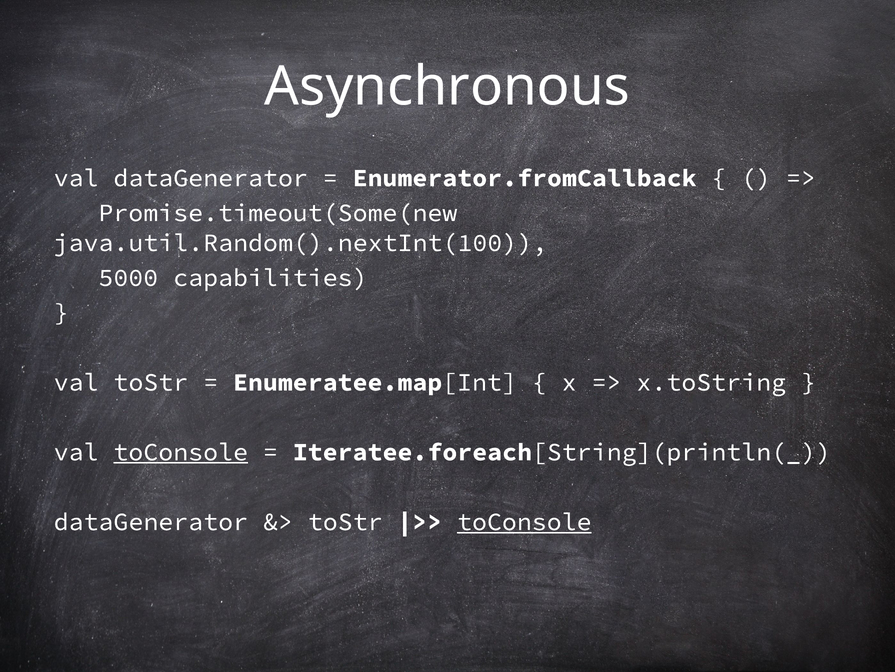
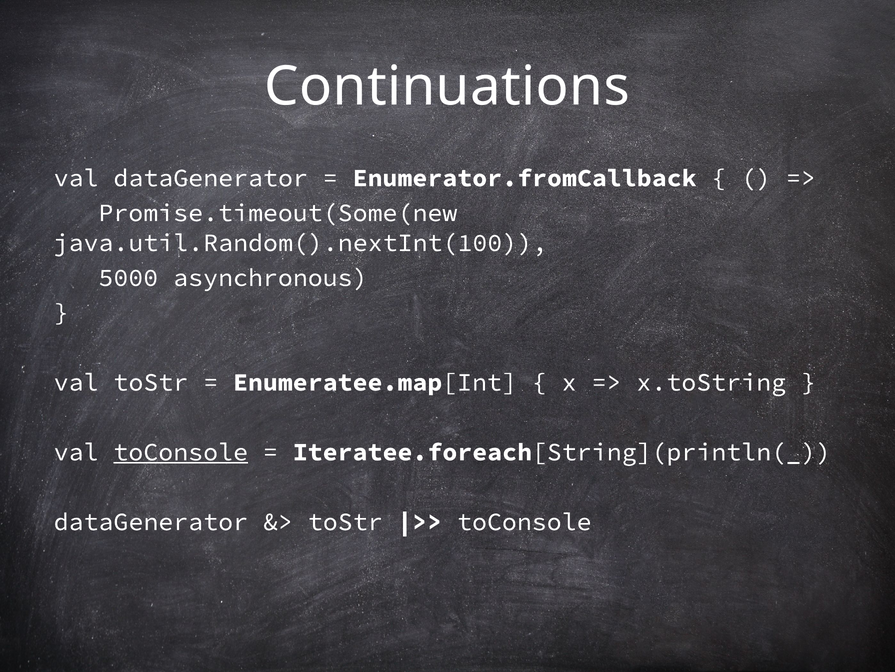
Asynchronous: Asynchronous -> Continuations
capabilities: capabilities -> asynchronous
toConsole at (524, 521) underline: present -> none
